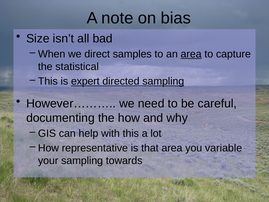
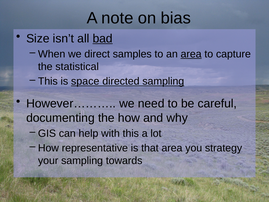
bad underline: none -> present
expert: expert -> space
variable: variable -> strategy
